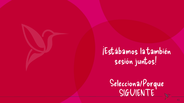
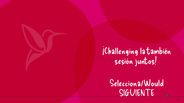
¡Estábamos: ¡Estábamos -> ¡Challenging
Selecciona/Porque: Selecciona/Porque -> Selecciona/Would
